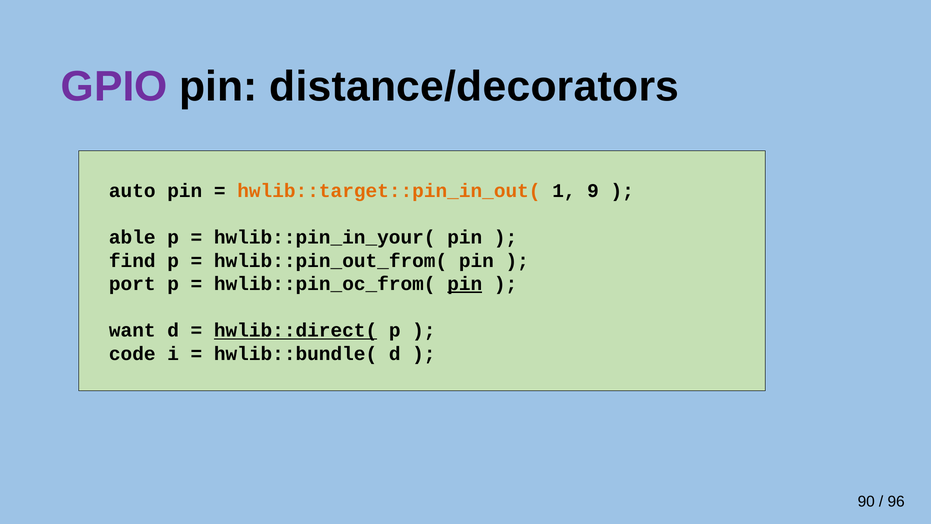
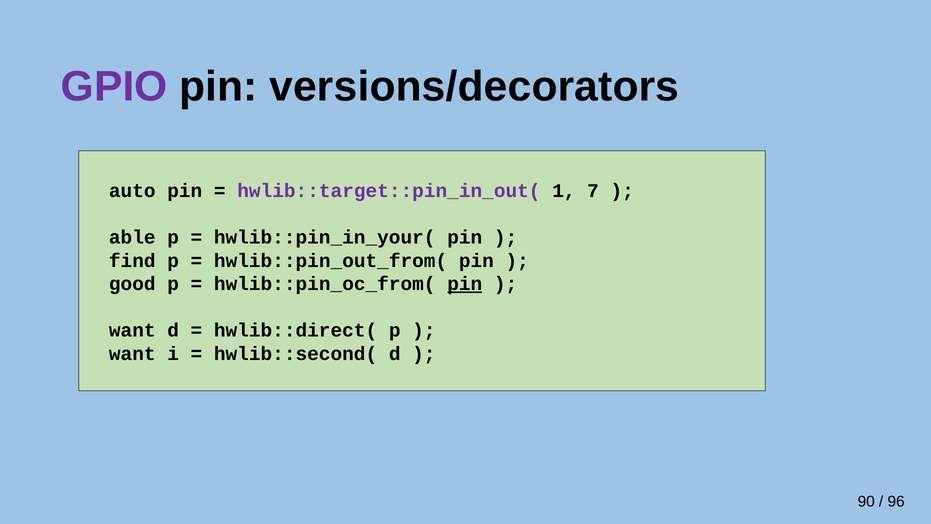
distance/decorators: distance/decorators -> versions/decorators
hwlib::target::pin_in_out( colour: orange -> purple
9: 9 -> 7
port: port -> good
hwlib::direct( underline: present -> none
code at (132, 354): code -> want
hwlib::bundle(: hwlib::bundle( -> hwlib::second(
